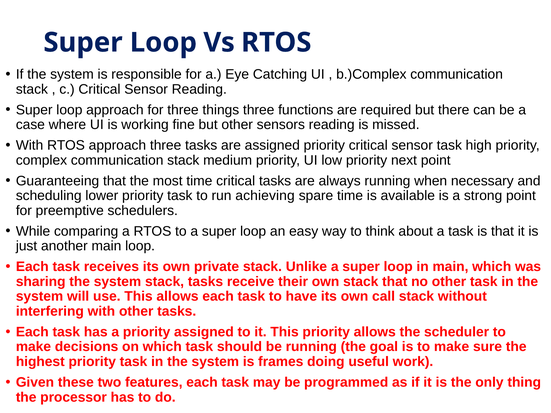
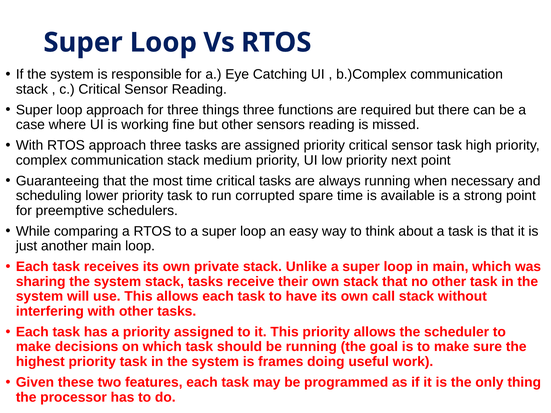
achieving: achieving -> corrupted
